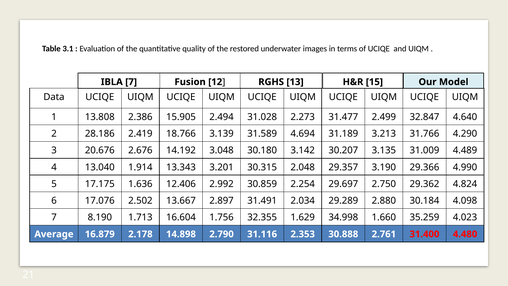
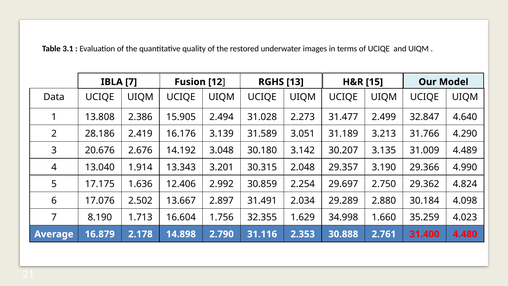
18.766: 18.766 -> 16.176
4.694: 4.694 -> 3.051
